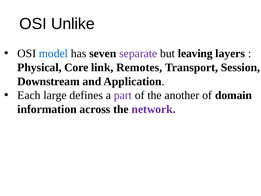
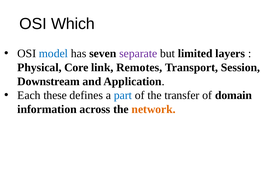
Unlike: Unlike -> Which
leaving: leaving -> limited
large: large -> these
part colour: purple -> blue
another: another -> transfer
network colour: purple -> orange
